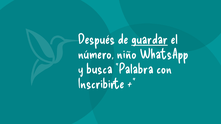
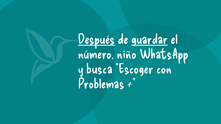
Después underline: none -> present
Palabra: Palabra -> Escoger
Inscribirte: Inscribirte -> Problemas
